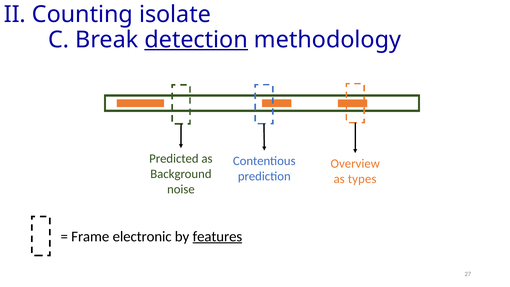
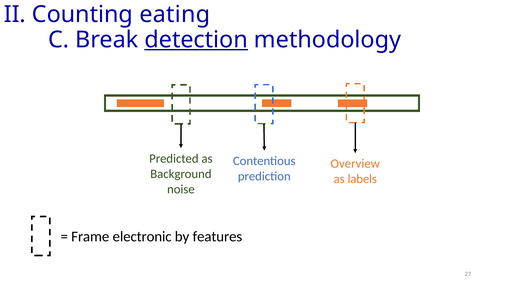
isolate: isolate -> eating
types: types -> labels
features underline: present -> none
